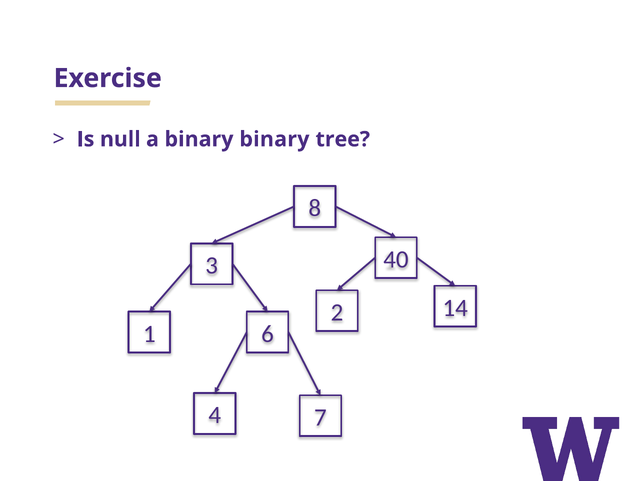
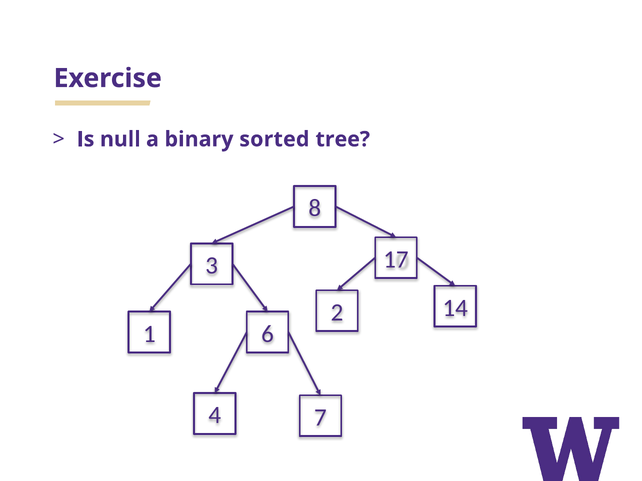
binary binary: binary -> sorted
40: 40 -> 17
